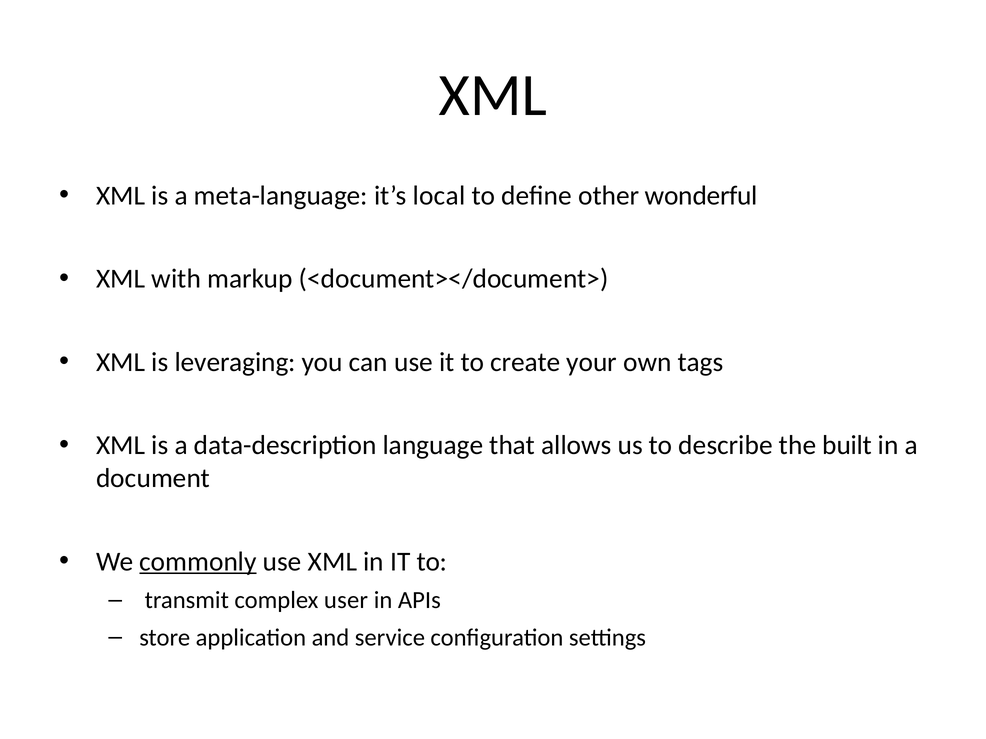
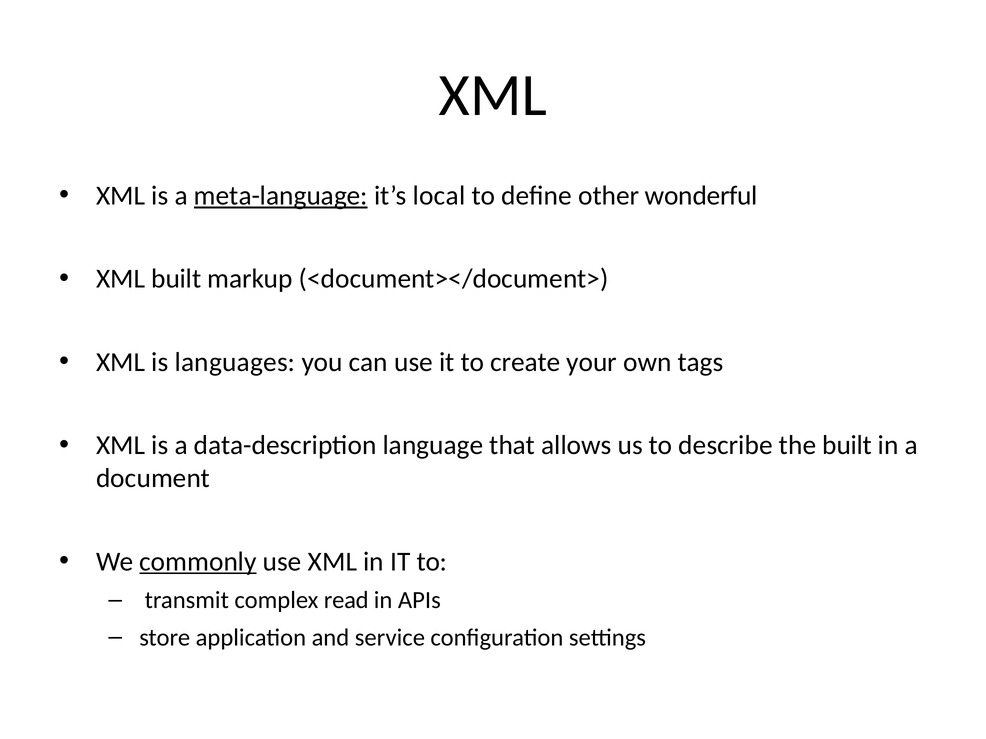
meta-language underline: none -> present
XML with: with -> built
leveraging: leveraging -> languages
user: user -> read
